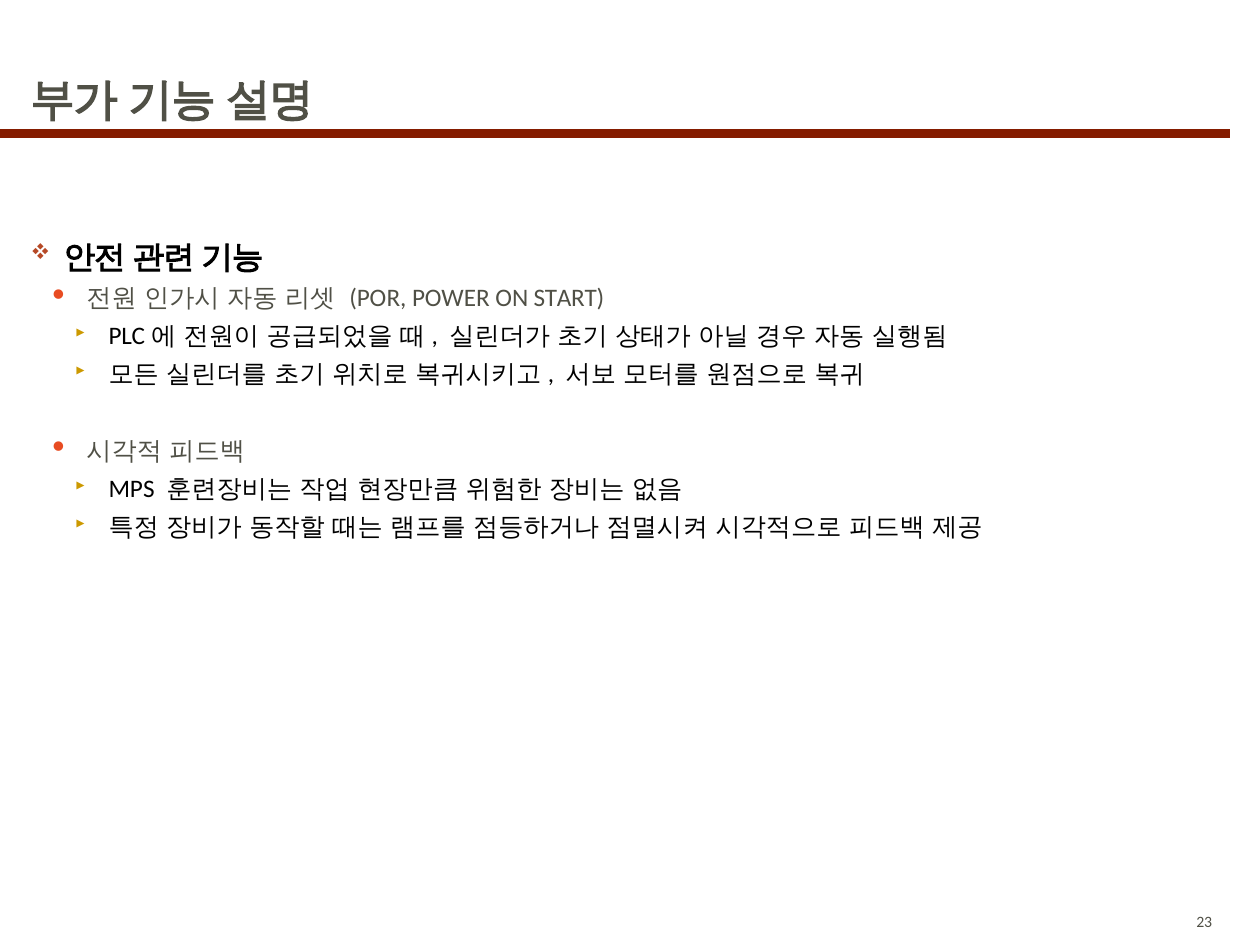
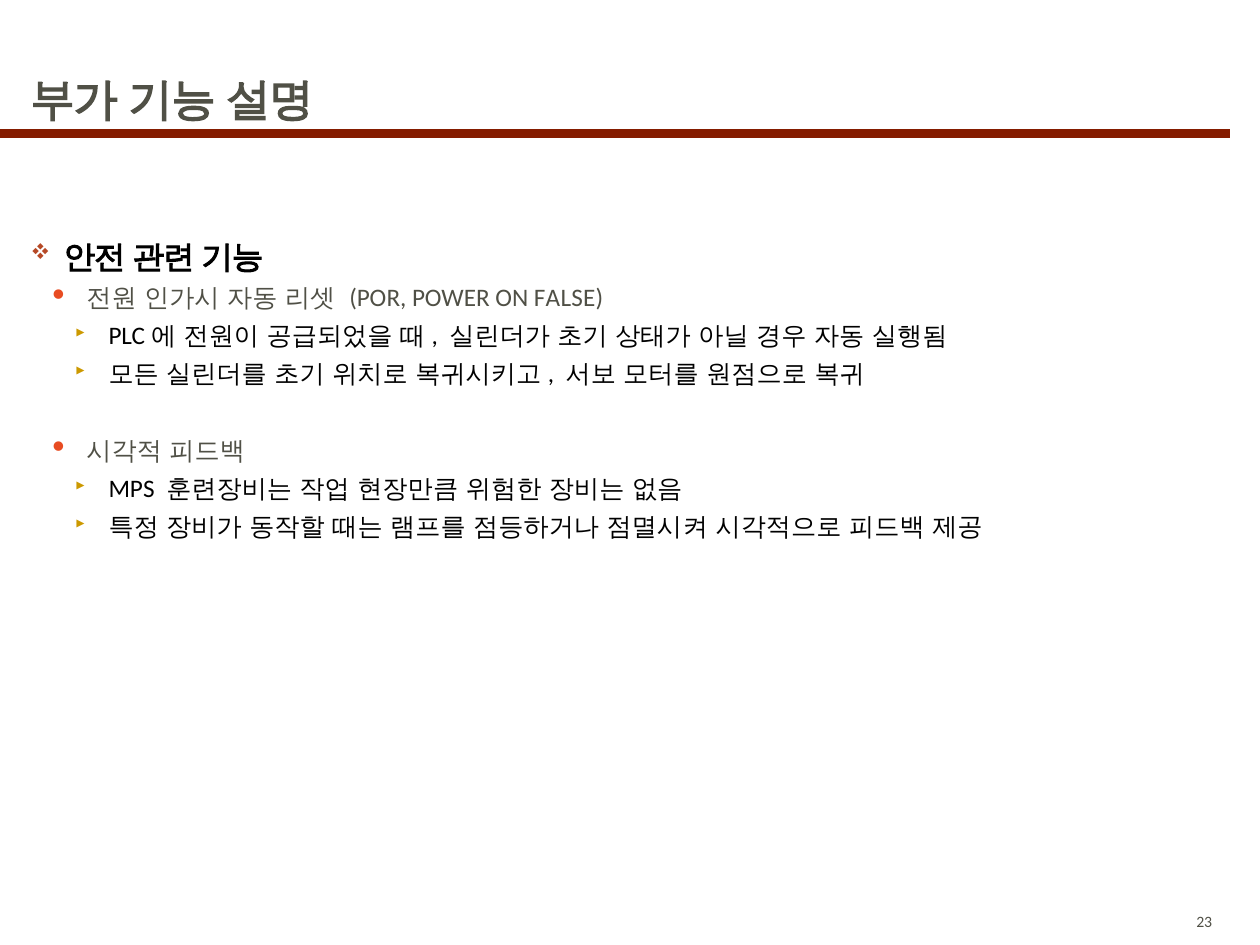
START: START -> FALSE
